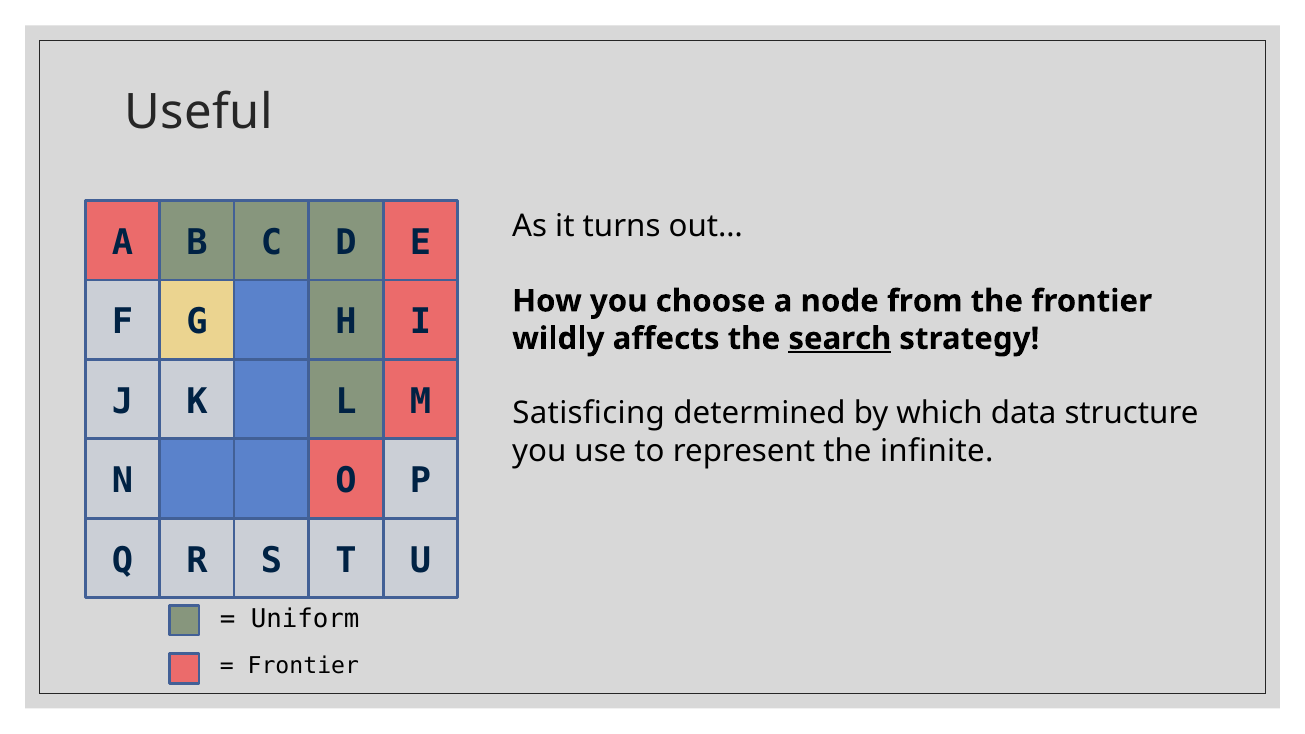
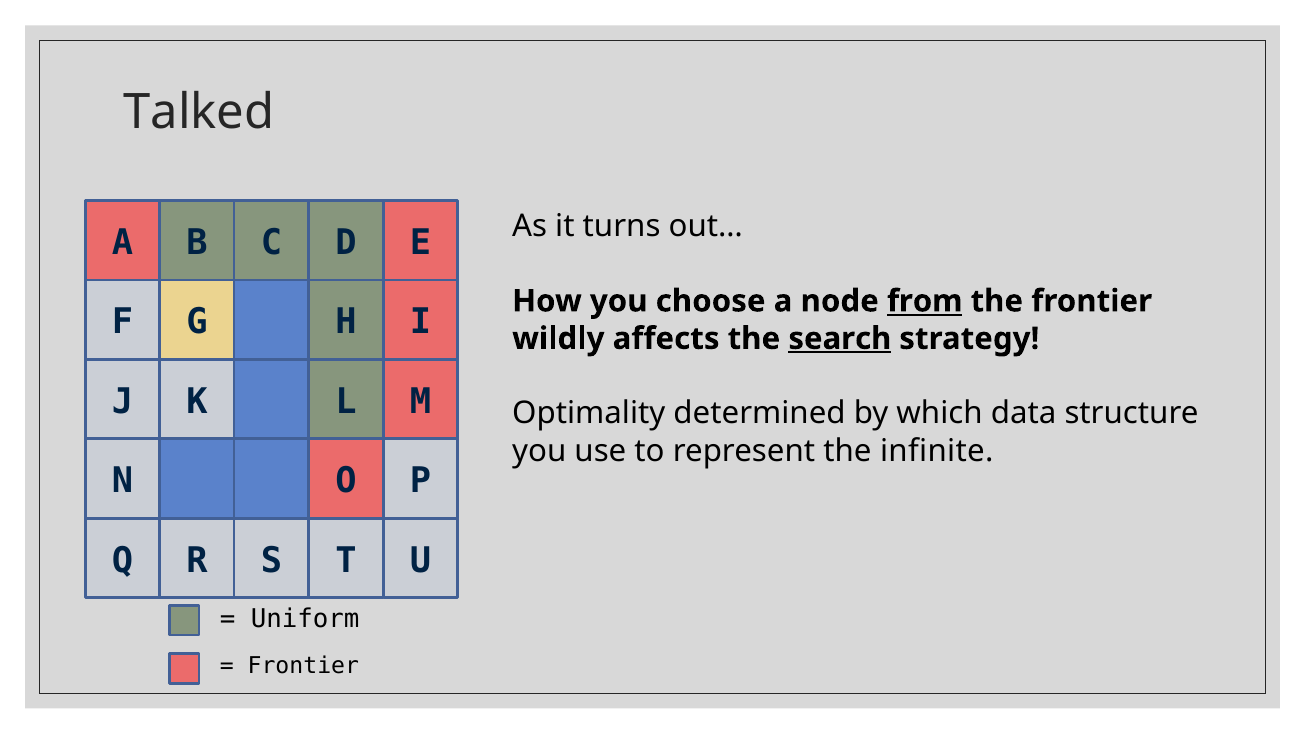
Useful: Useful -> Talked
from underline: none -> present
Satisficing: Satisficing -> Optimality
